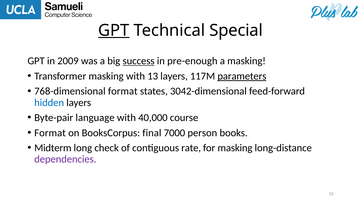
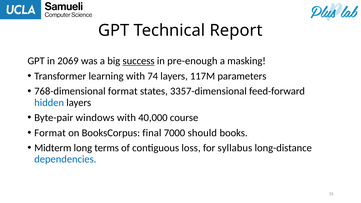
GPT at (114, 30) underline: present -> none
Special: Special -> Report
2009: 2009 -> 2069
Transformer masking: masking -> learning
13: 13 -> 74
parameters underline: present -> none
3042-dimensional: 3042-dimensional -> 3357-dimensional
language: language -> windows
person: person -> should
check: check -> terms
rate: rate -> loss
for masking: masking -> syllabus
dependencies colour: purple -> blue
